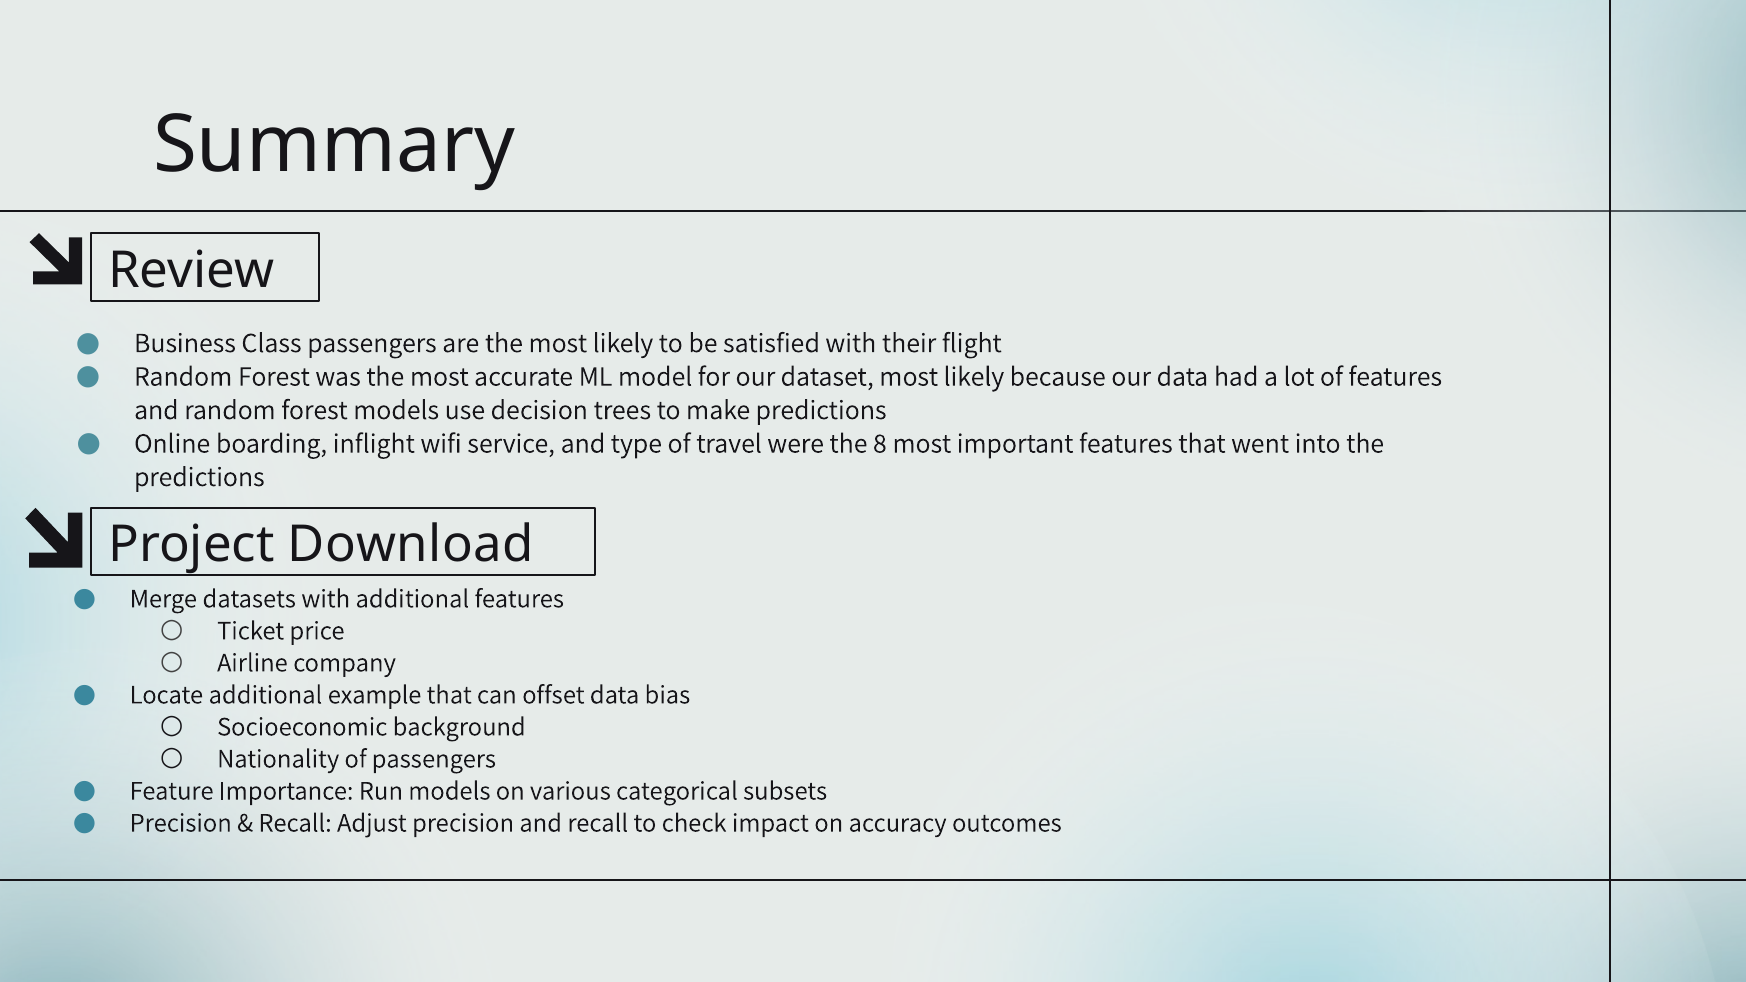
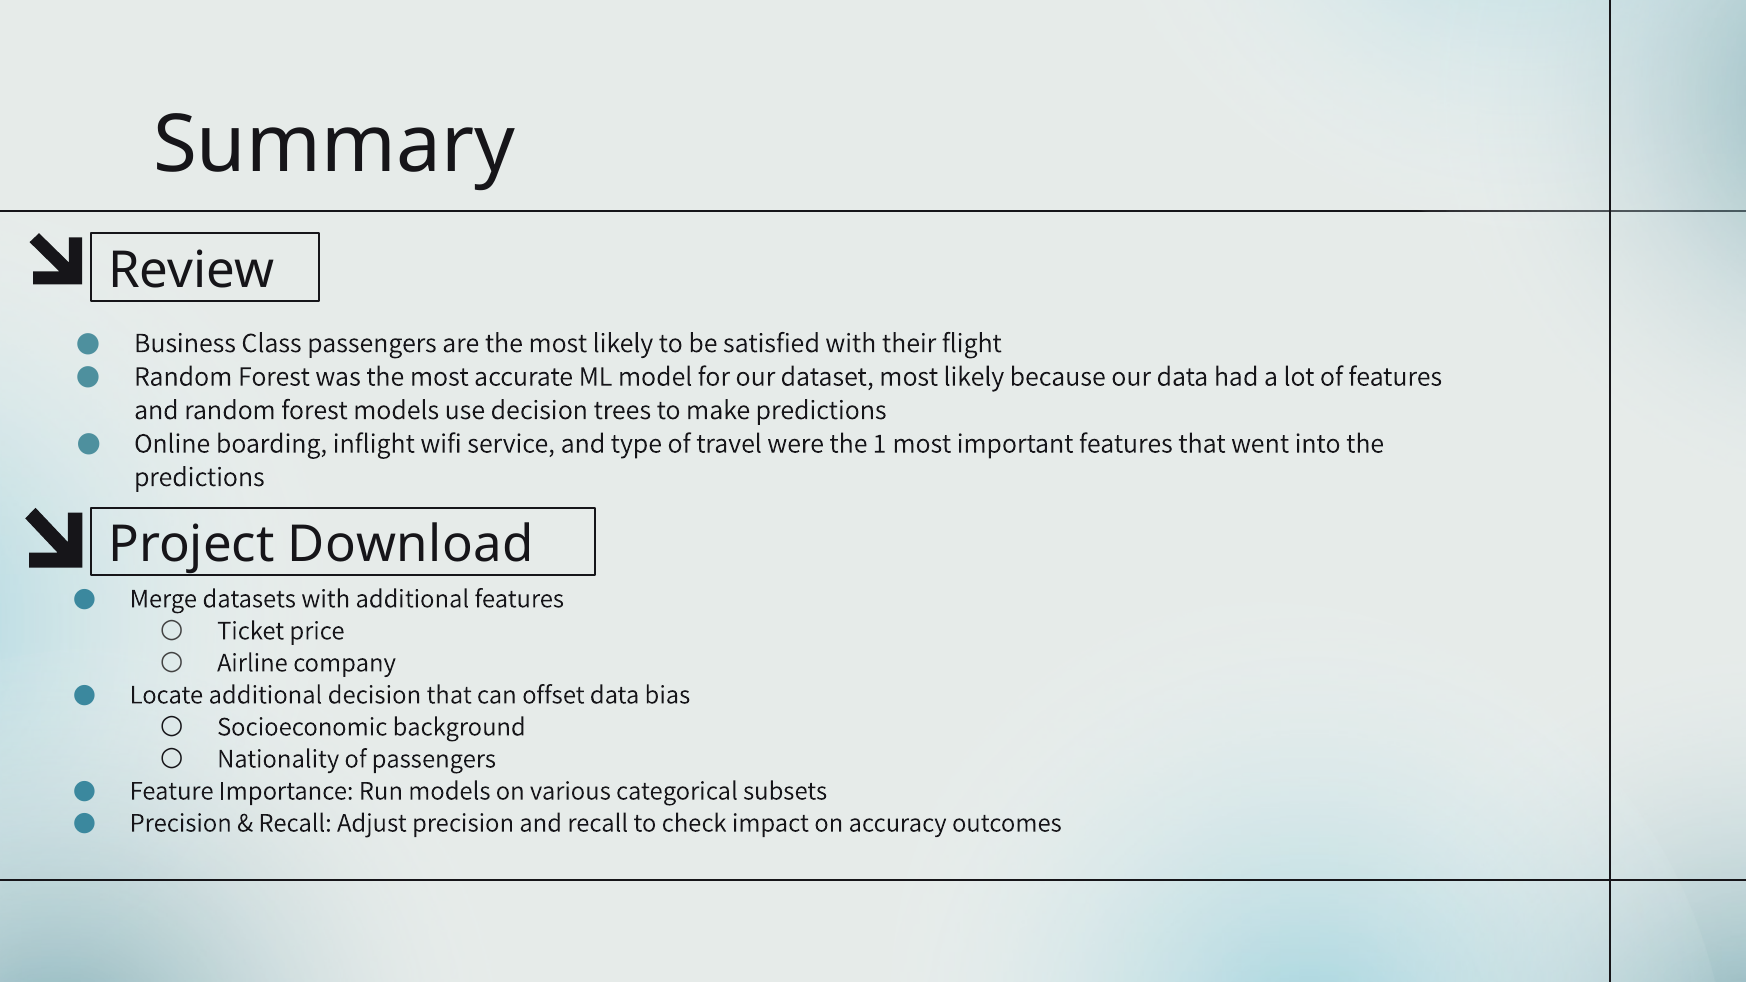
8: 8 -> 1
additional example: example -> decision
